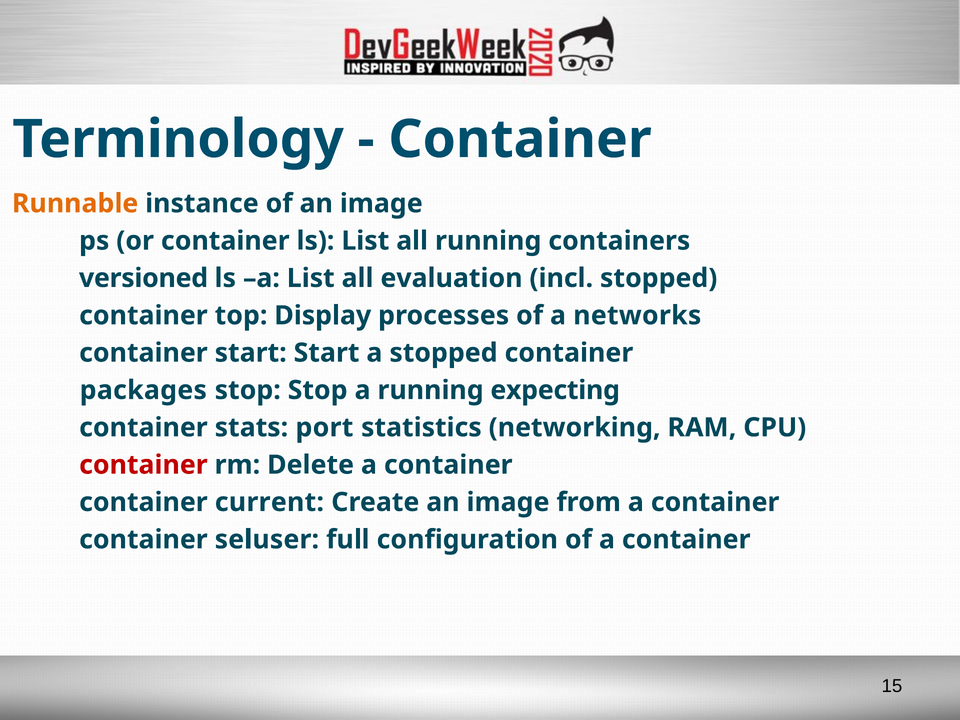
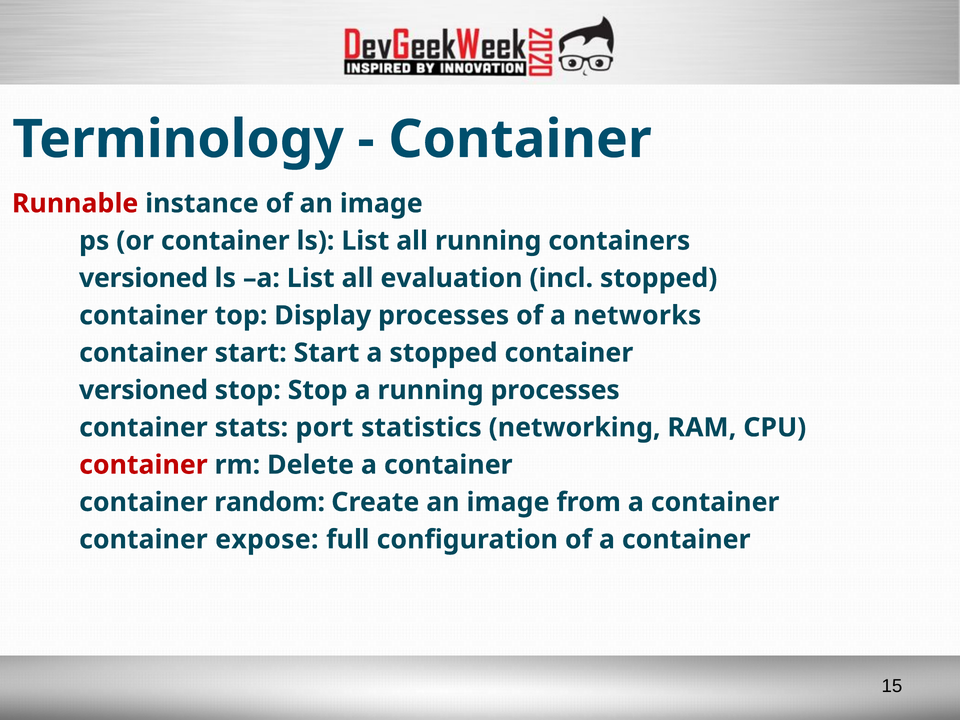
Runnable colour: orange -> red
packages at (143, 390): packages -> versioned
running expecting: expecting -> processes
current: current -> random
seluser: seluser -> expose
